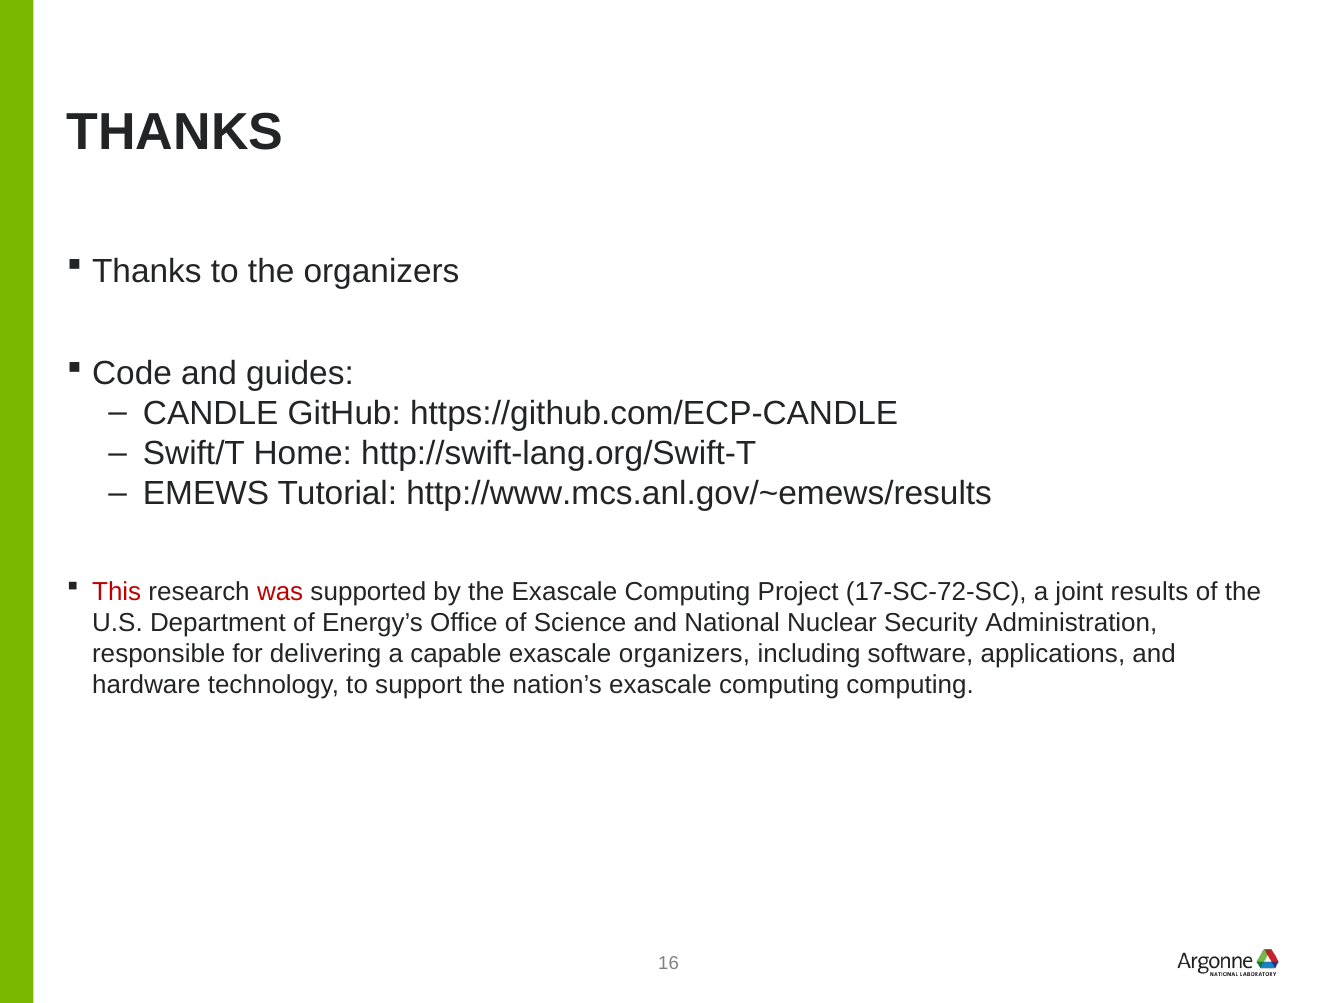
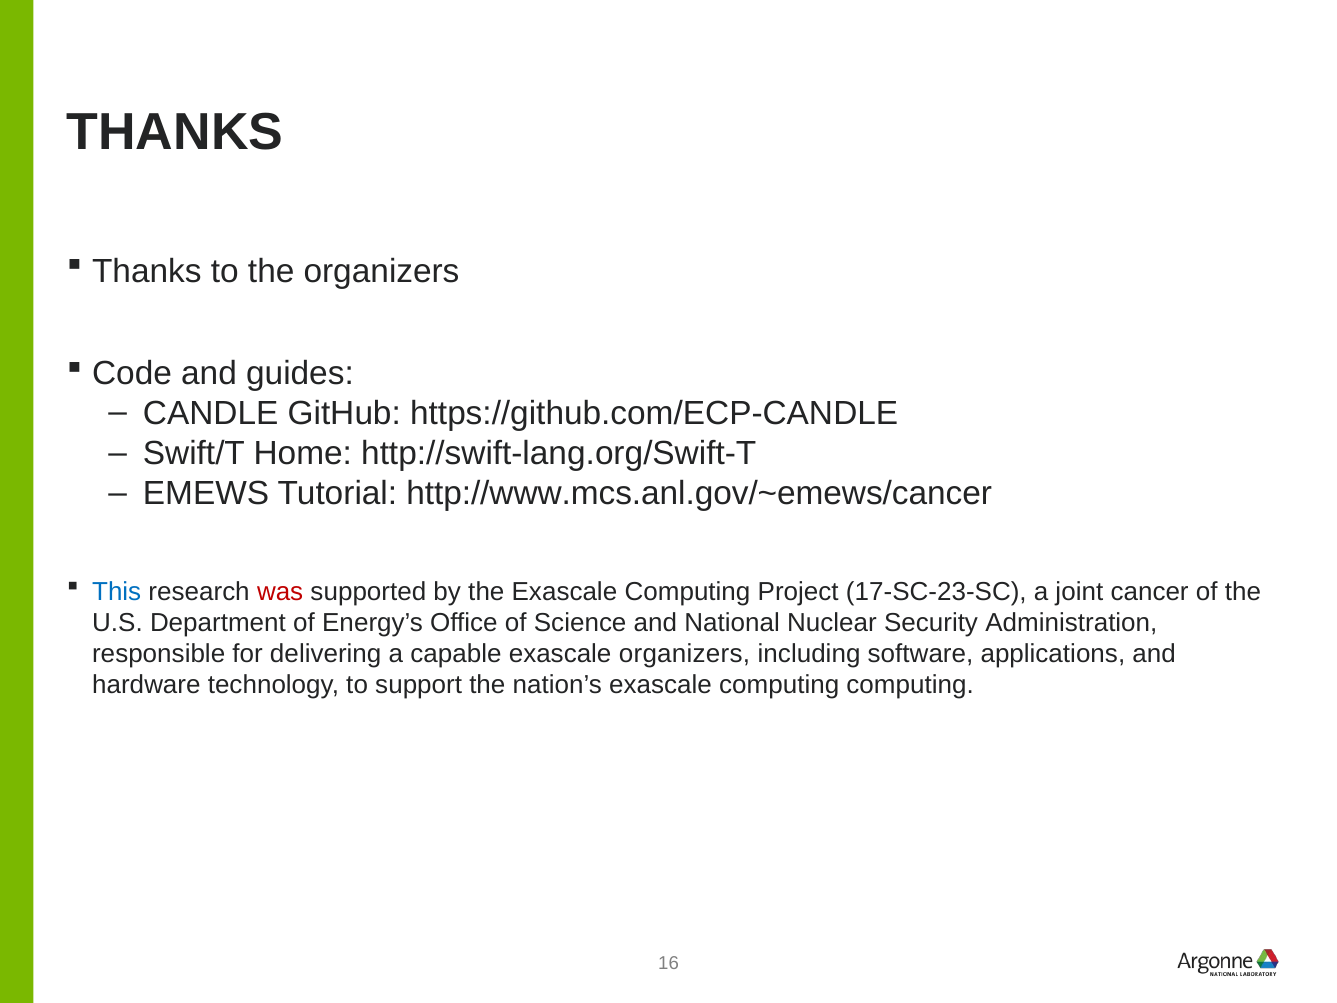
http://www.mcs.anl.gov/~emews/results: http://www.mcs.anl.gov/~emews/results -> http://www.mcs.anl.gov/~emews/cancer
This colour: red -> blue
17-SC-72-SC: 17-SC-72-SC -> 17-SC-23-SC
results: results -> cancer
